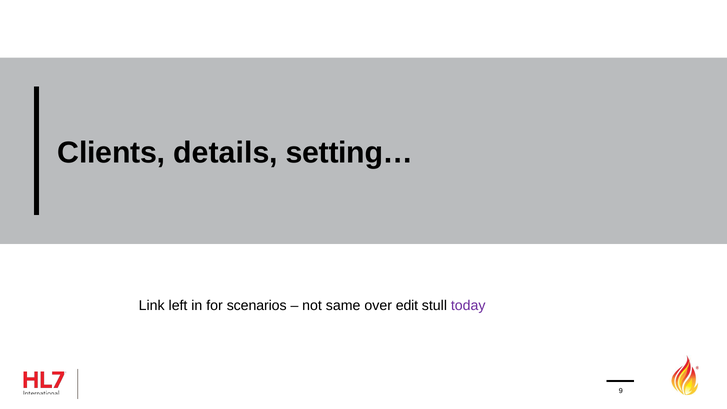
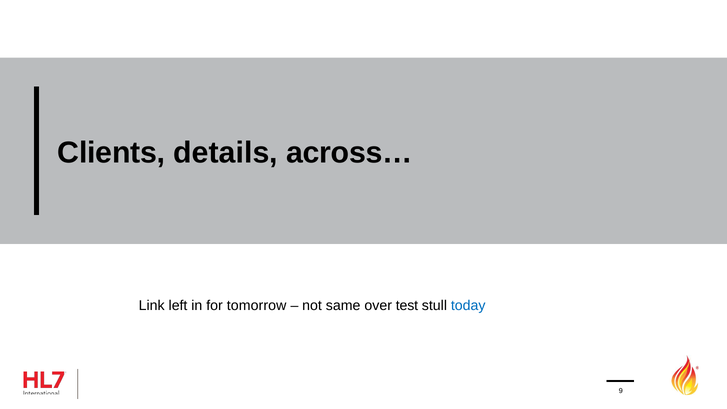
setting…: setting… -> across…
scenarios: scenarios -> tomorrow
edit: edit -> test
today colour: purple -> blue
